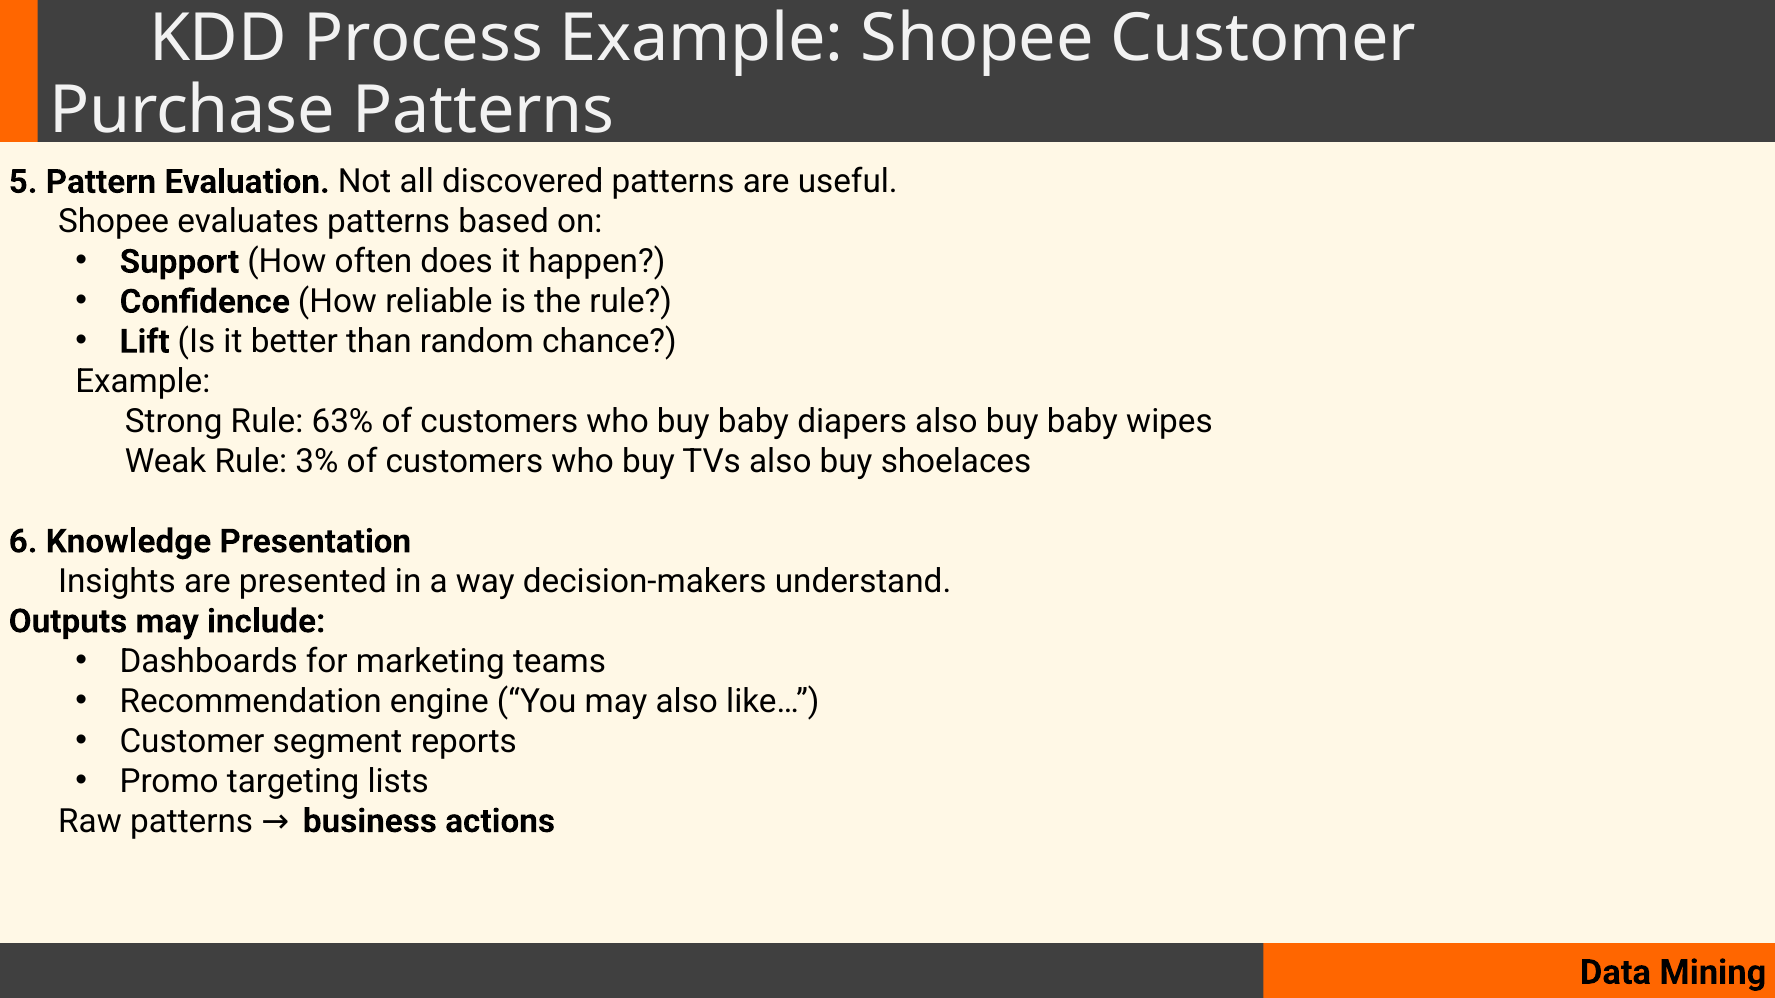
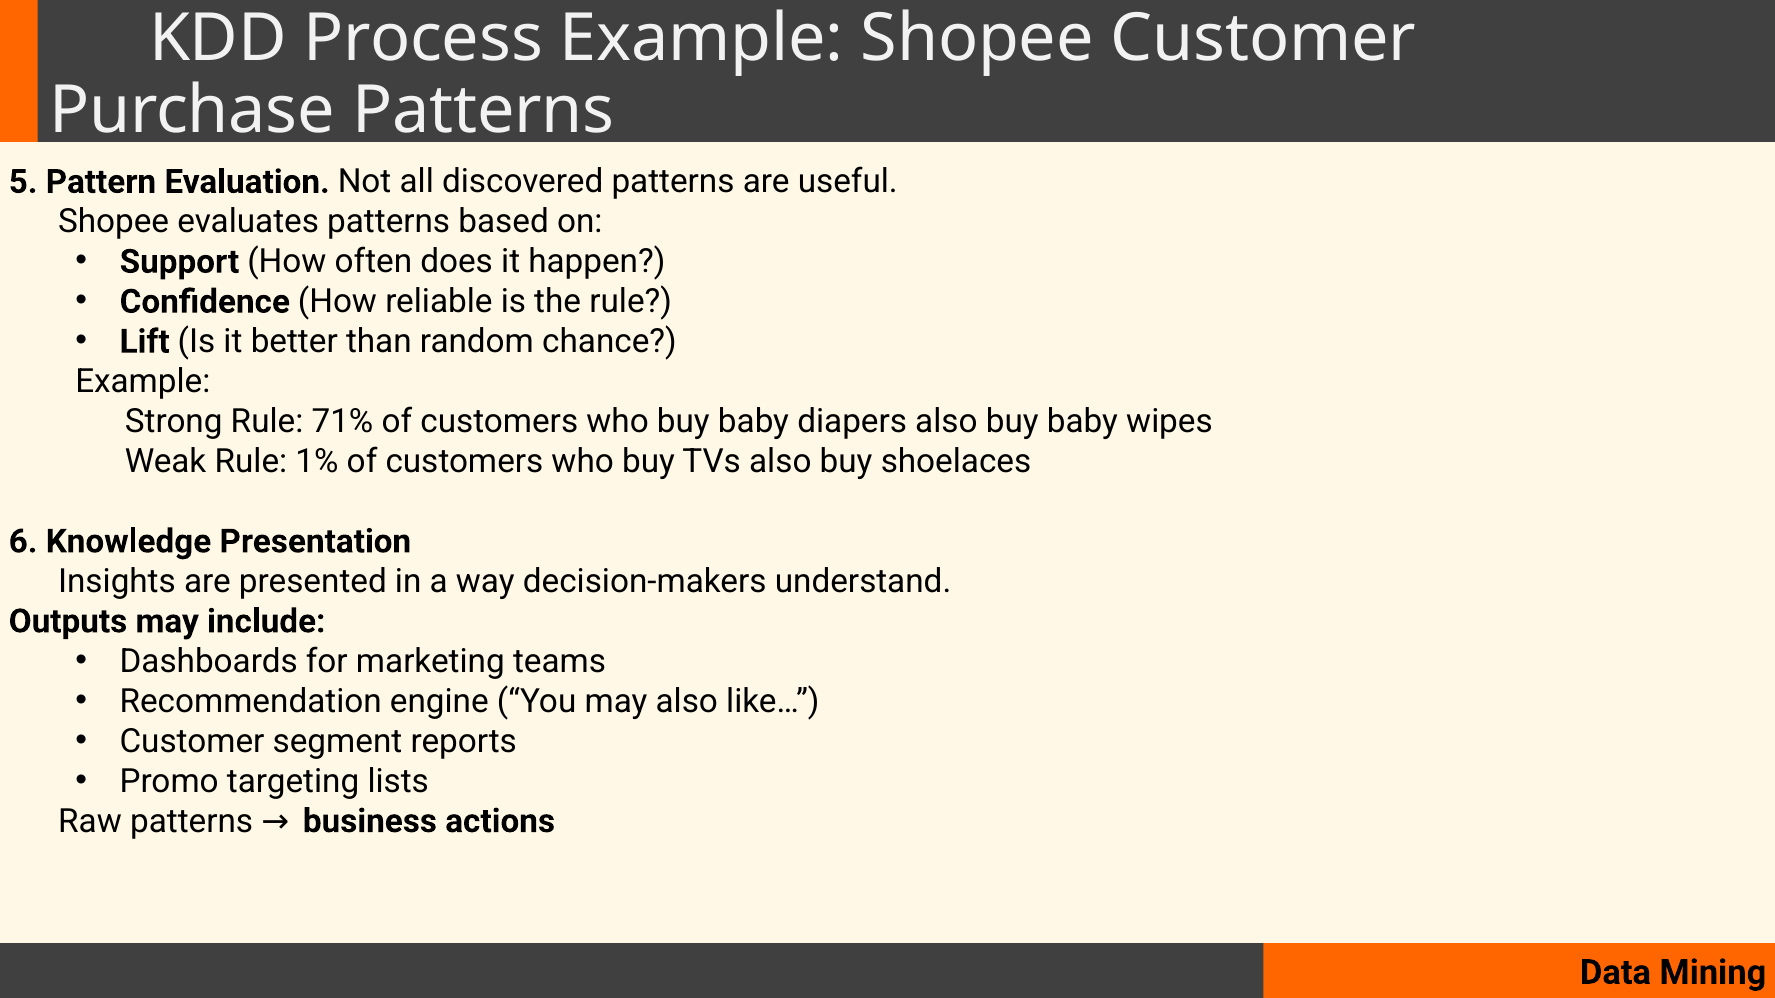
63%: 63% -> 71%
3%: 3% -> 1%
